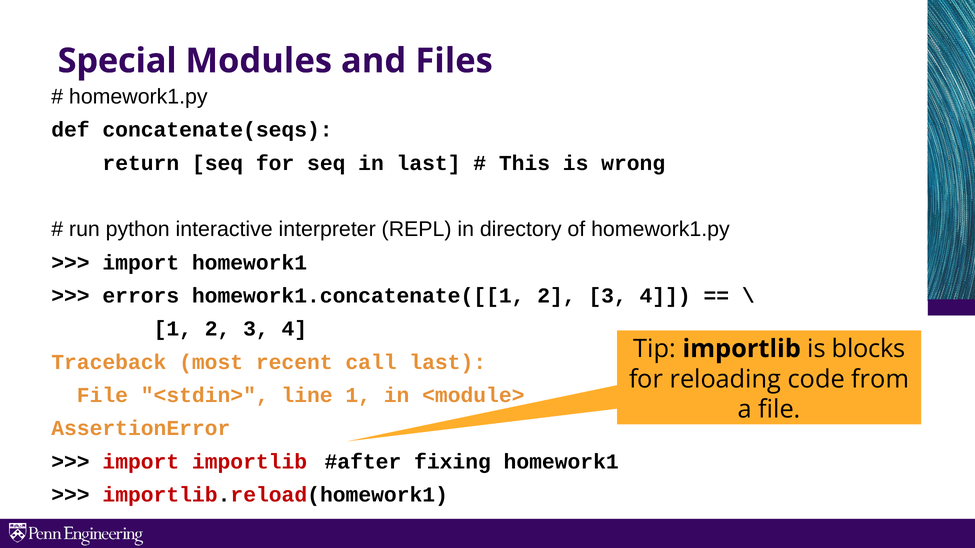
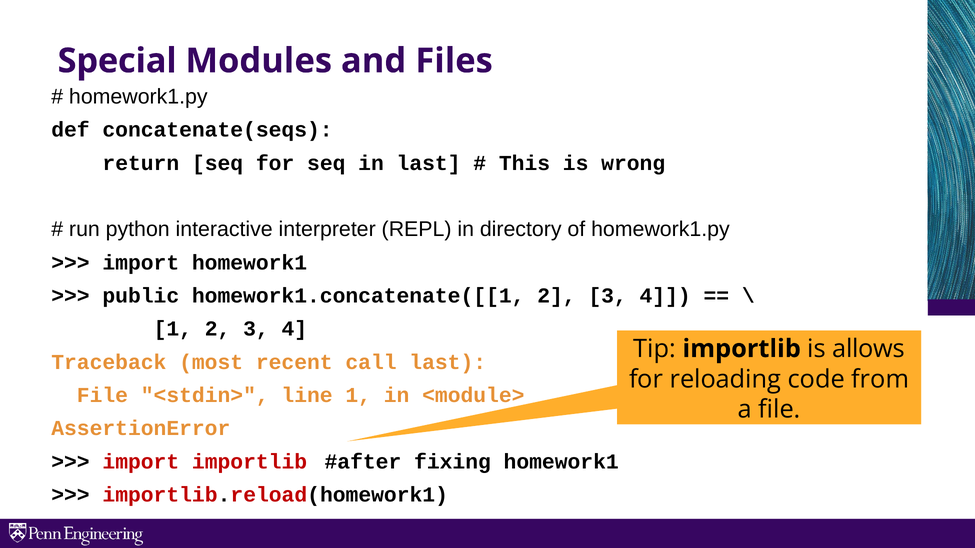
errors: errors -> public
blocks: blocks -> allows
